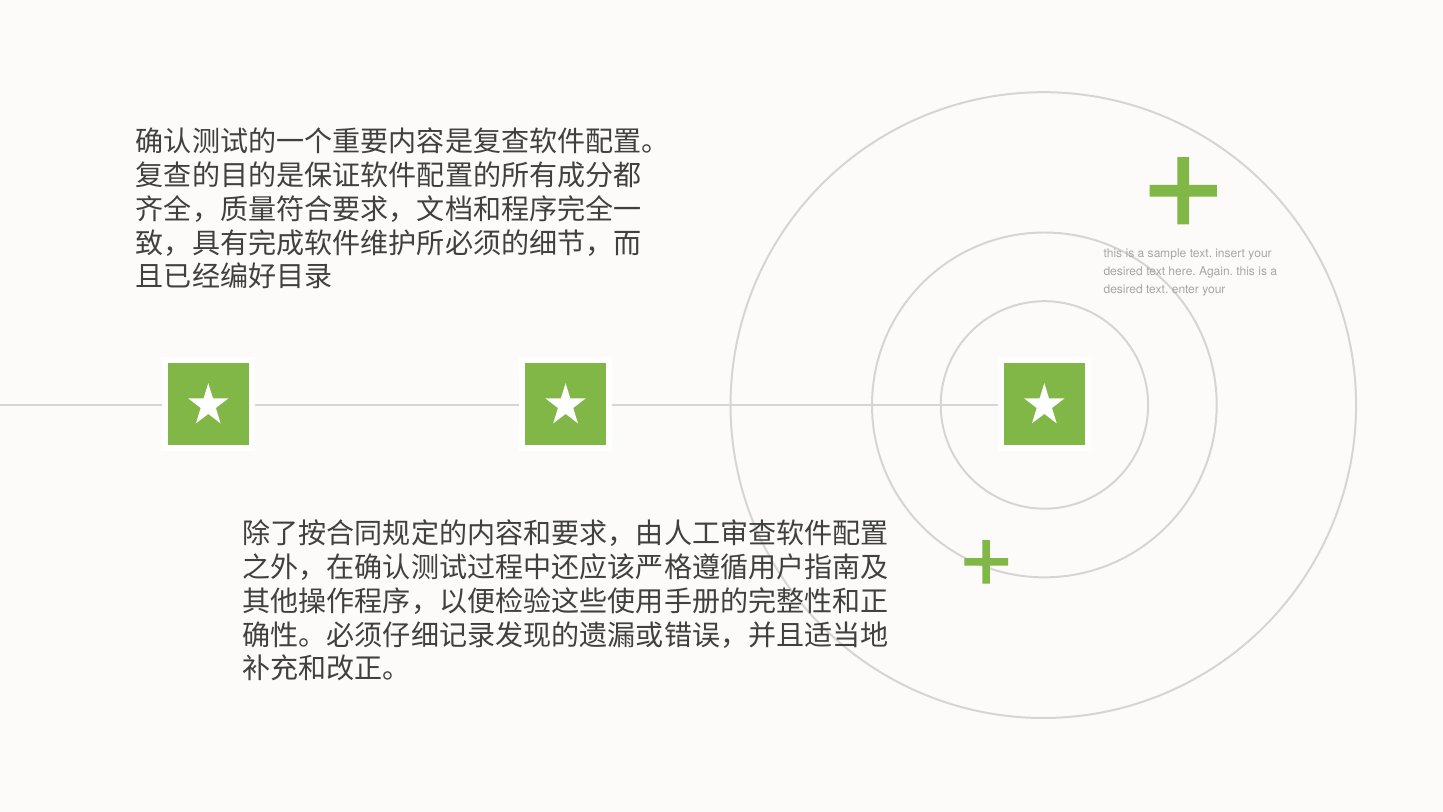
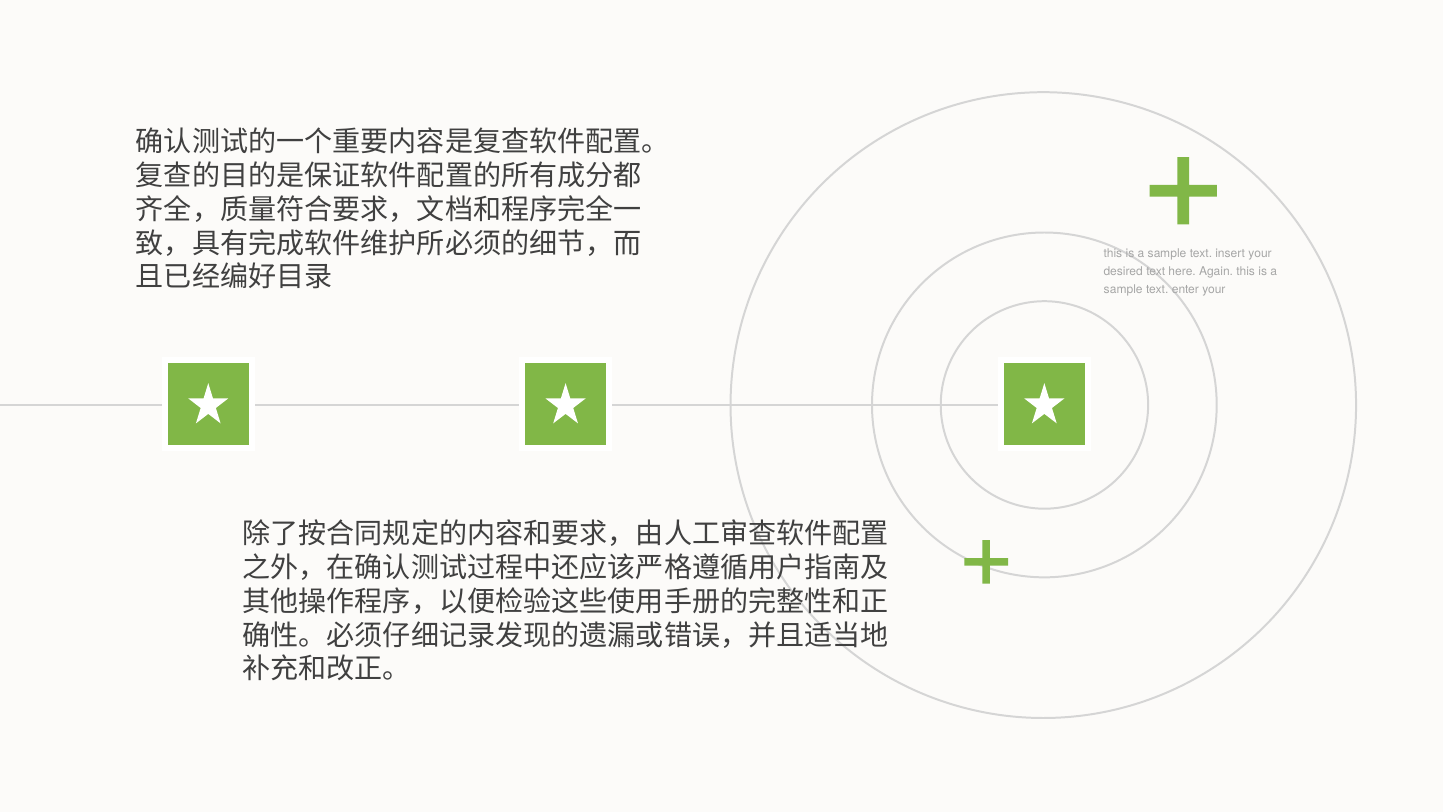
desired at (1123, 289): desired -> sample
